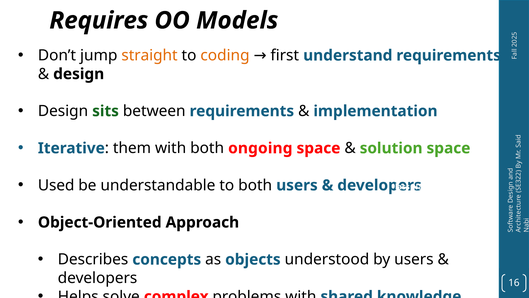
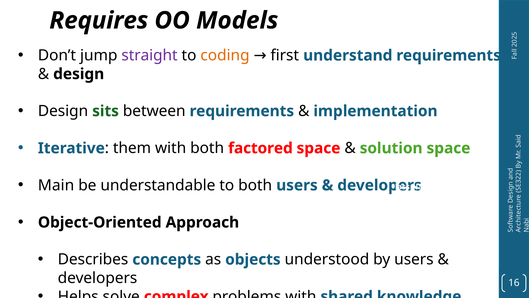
straight colour: orange -> purple
ongoing: ongoing -> factored
Used: Used -> Main
